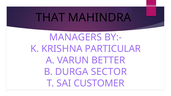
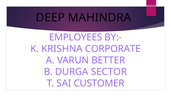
THAT: THAT -> DEEP
MANAGERS: MANAGERS -> EMPLOYEES
PARTICULAR: PARTICULAR -> CORPORATE
